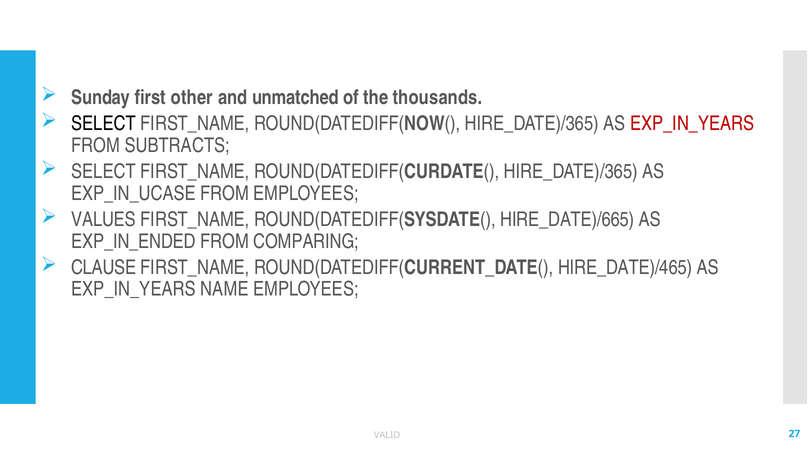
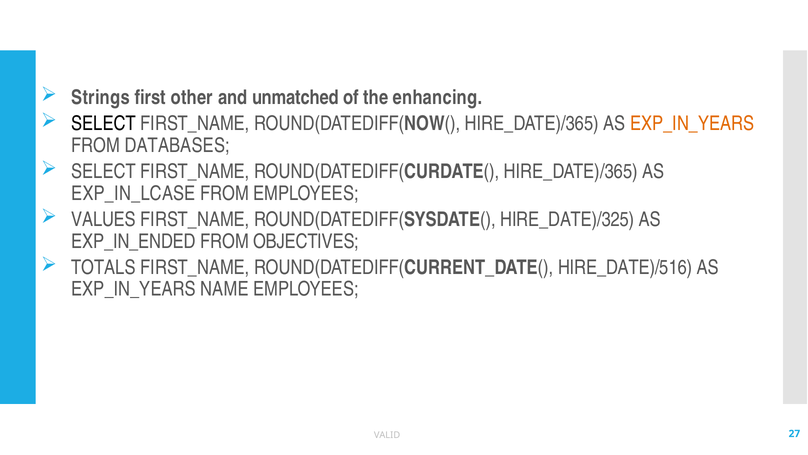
Sunday: Sunday -> Strings
thousands: thousands -> enhancing
EXP_IN_YEARS at (692, 124) colour: red -> orange
SUBTRACTS: SUBTRACTS -> DATABASES
EXP_IN_UCASE: EXP_IN_UCASE -> EXP_IN_LCASE
HIRE_DATE)/665: HIRE_DATE)/665 -> HIRE_DATE)/325
COMPARING: COMPARING -> OBJECTIVES
CLAUSE: CLAUSE -> TOTALS
HIRE_DATE)/465: HIRE_DATE)/465 -> HIRE_DATE)/516
